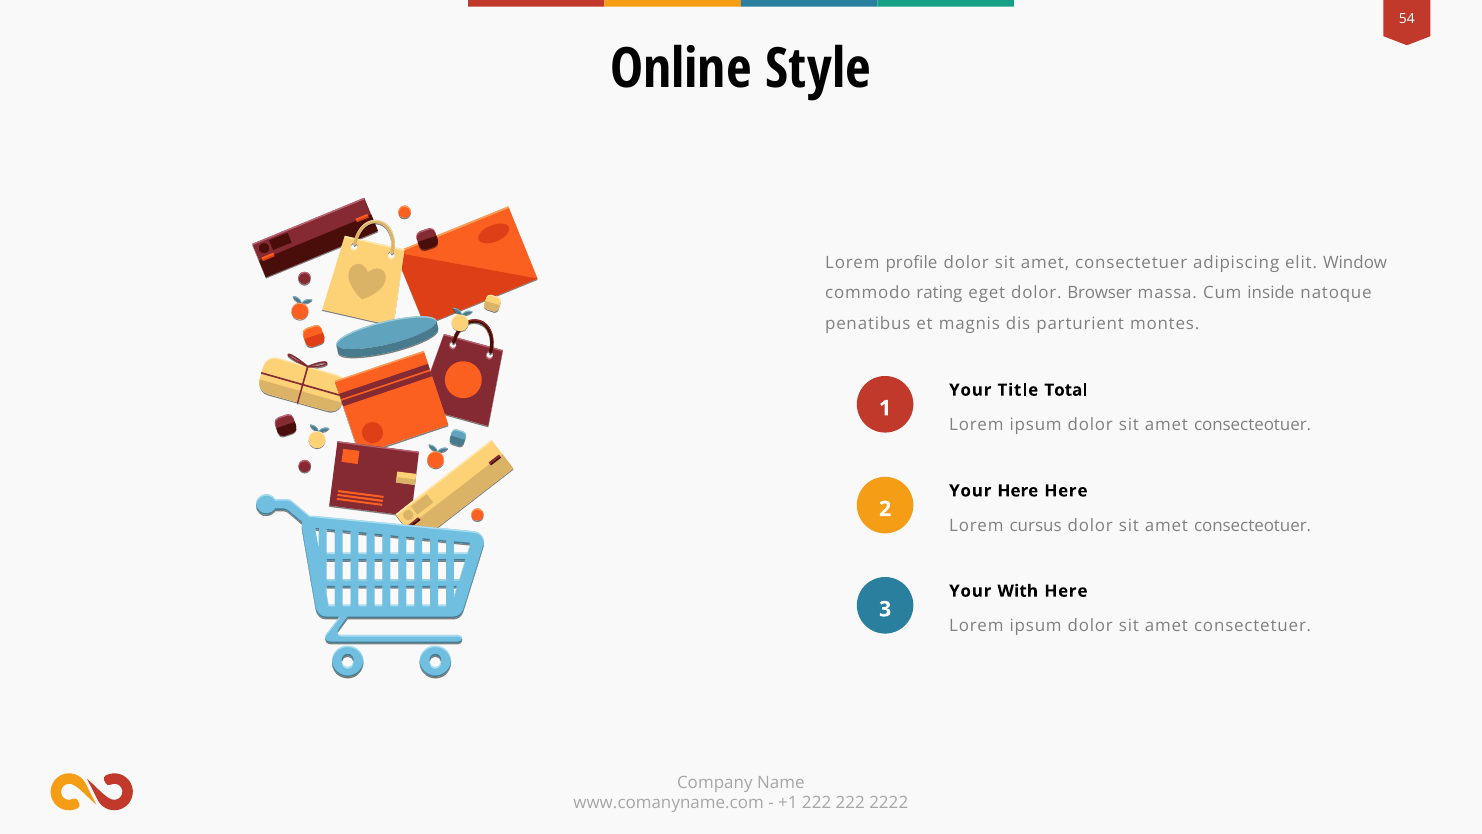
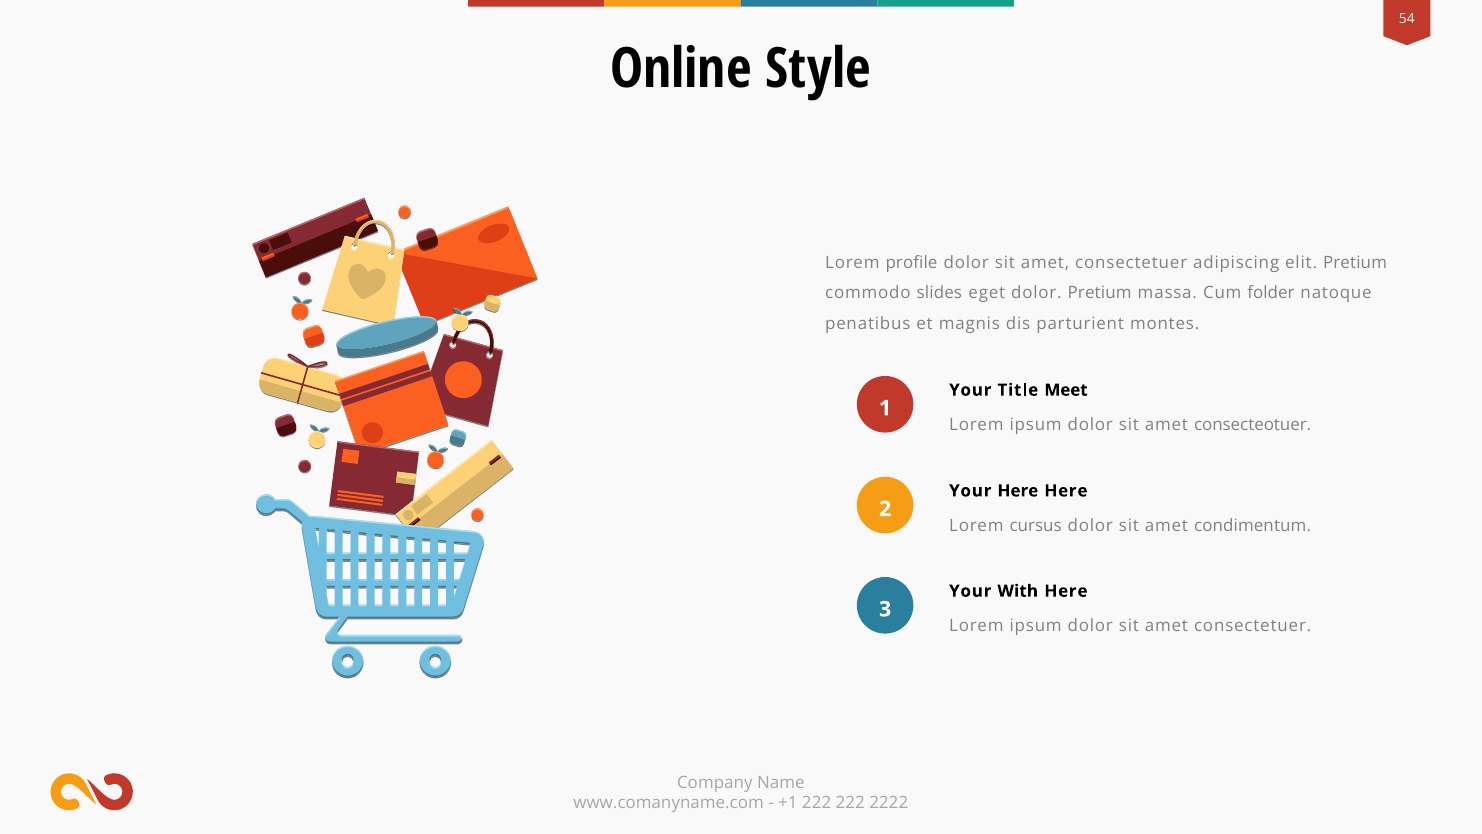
elit Window: Window -> Pretium
rating: rating -> slides
dolor Browser: Browser -> Pretium
inside: inside -> folder
Total: Total -> Meet
consecteotuer at (1253, 526): consecteotuer -> condimentum
